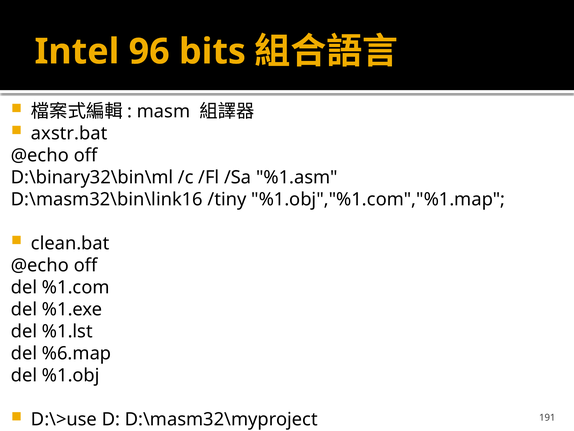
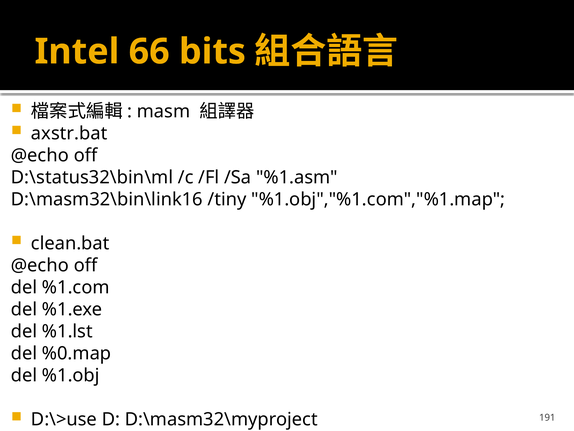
96: 96 -> 66
D:\binary32\bin\ml: D:\binary32\bin\ml -> D:\status32\bin\ml
%6.map: %6.map -> %0.map
